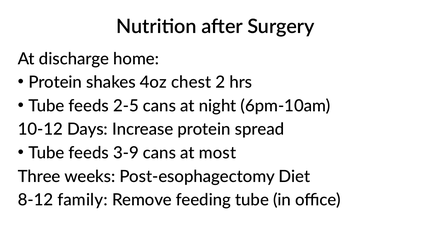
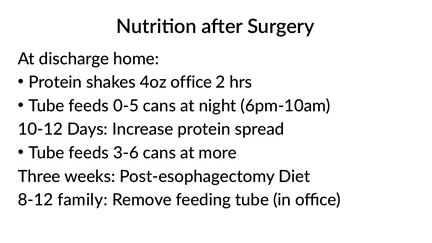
4oz chest: chest -> office
2-5: 2-5 -> 0-5
3-9: 3-9 -> 3-6
most: most -> more
